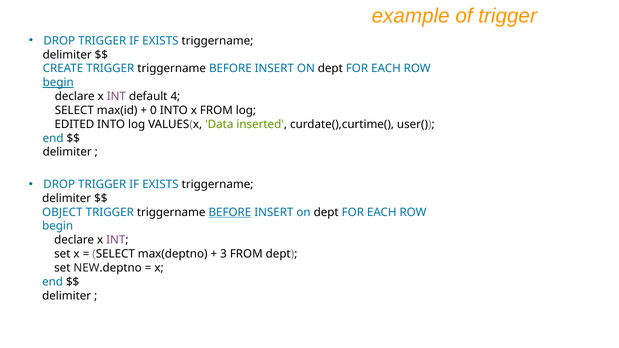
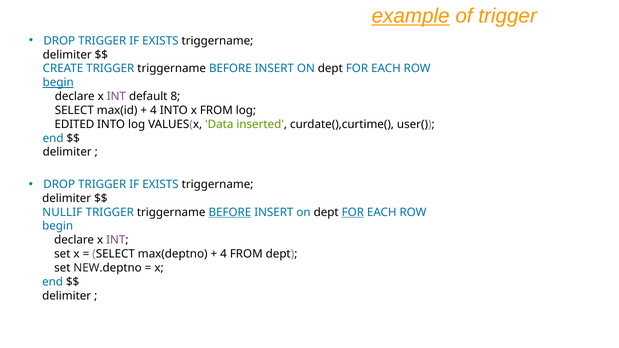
example underline: none -> present
4: 4 -> 8
0 at (153, 110): 0 -> 4
OBJECT: OBJECT -> NULLIF
FOR at (353, 212) underline: none -> present
3 at (224, 254): 3 -> 4
